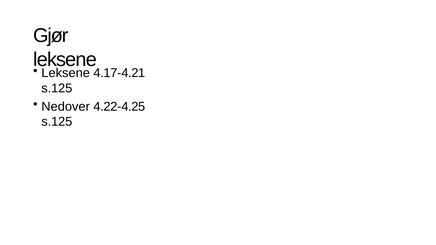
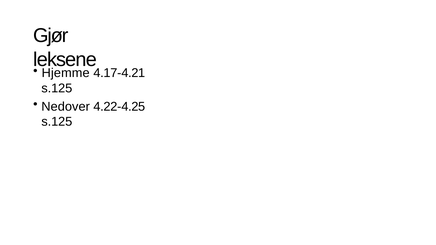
Leksene at (66, 73): Leksene -> Hjemme
